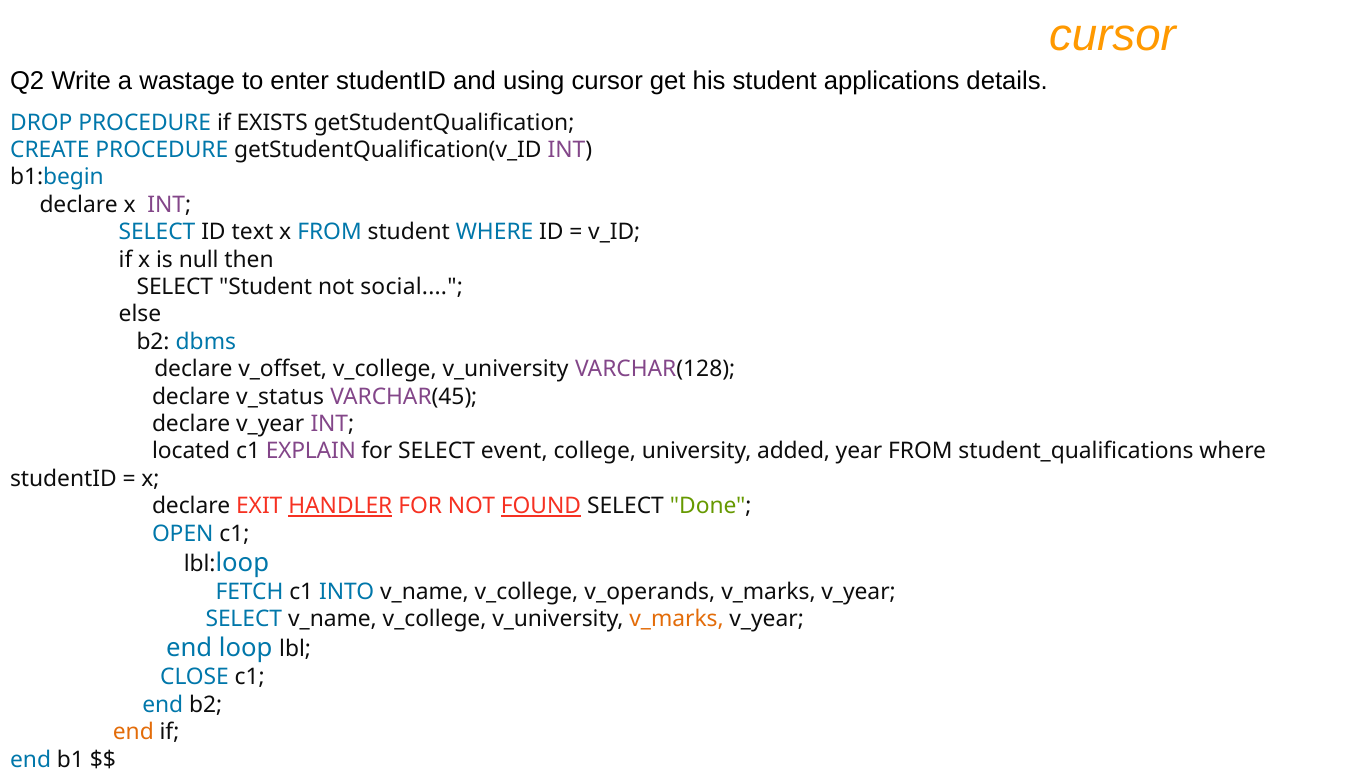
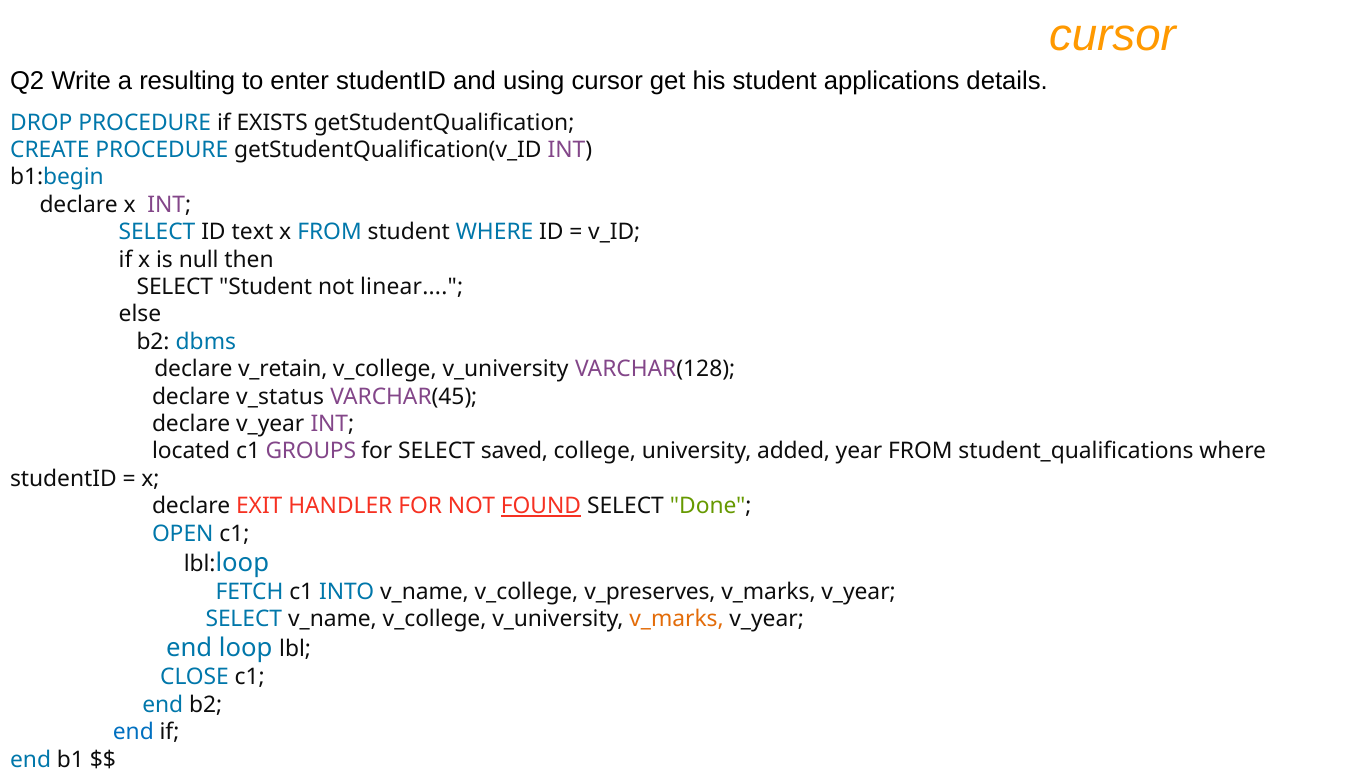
wastage: wastage -> resulting
social: social -> linear
v_offset: v_offset -> v_retain
EXPLAIN: EXPLAIN -> GROUPS
event: event -> saved
HANDLER underline: present -> none
v_operands: v_operands -> v_preserves
end at (133, 732) colour: orange -> blue
